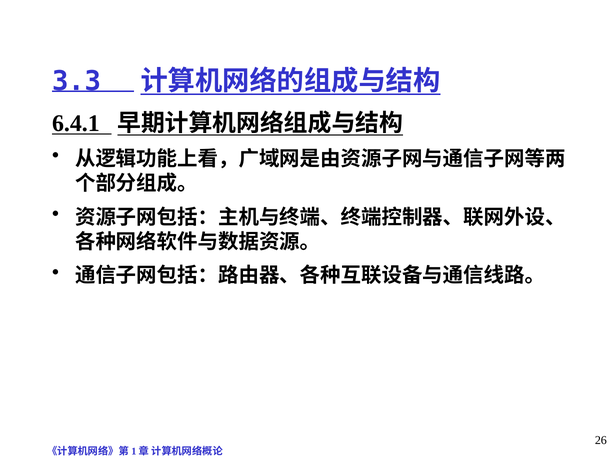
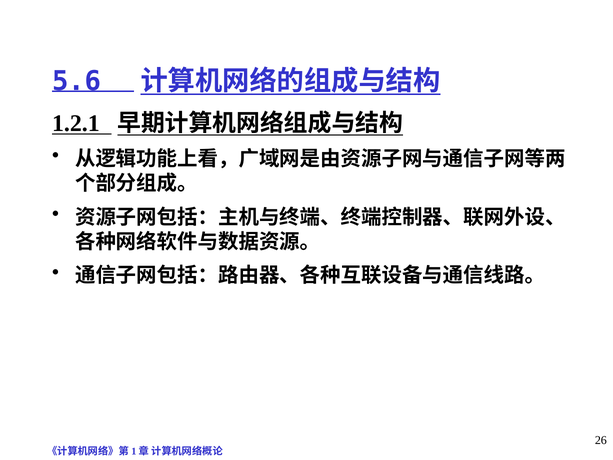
3.3: 3.3 -> 5.6
6.4.1: 6.4.1 -> 1.2.1
